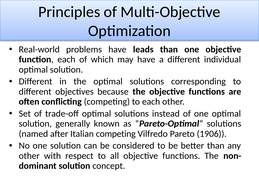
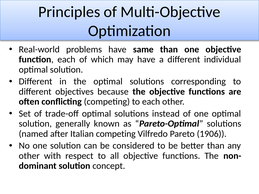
leads: leads -> same
